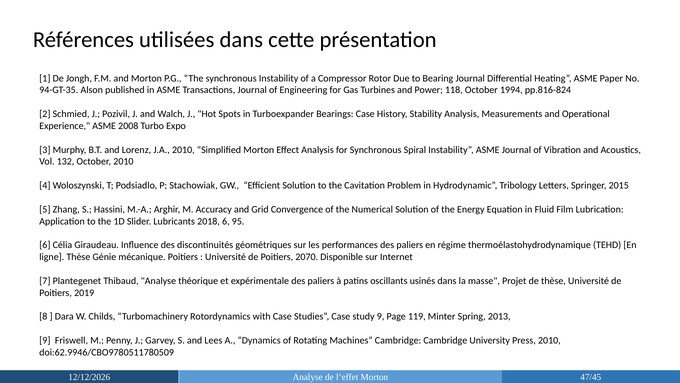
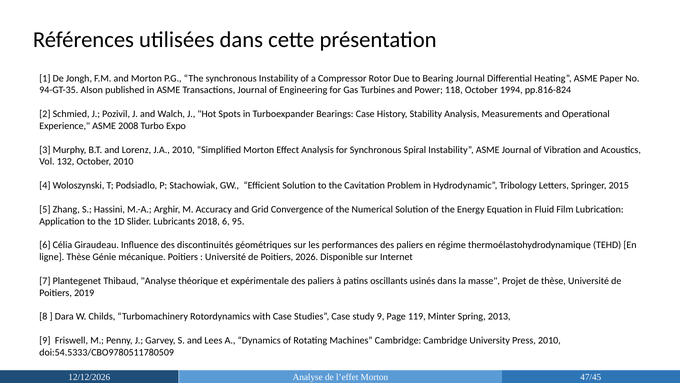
2070: 2070 -> 2026
doi:62.9946/CBO9780511780509: doi:62.9946/CBO9780511780509 -> doi:54.5333/CBO9780511780509
